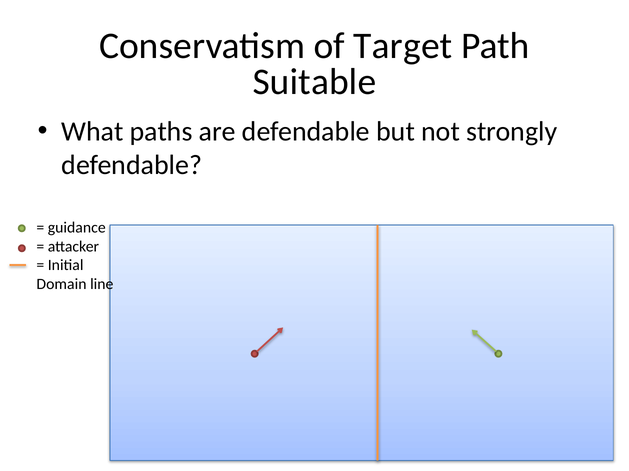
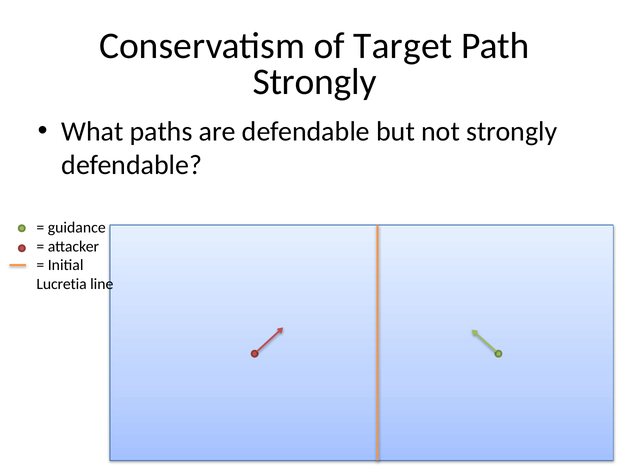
Suitable at (314, 82): Suitable -> Strongly
Domain: Domain -> Lucretia
